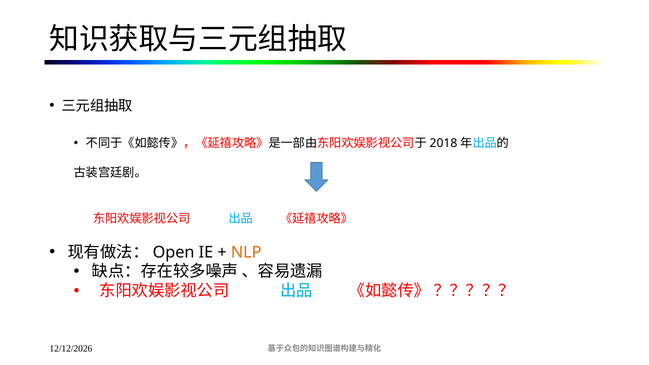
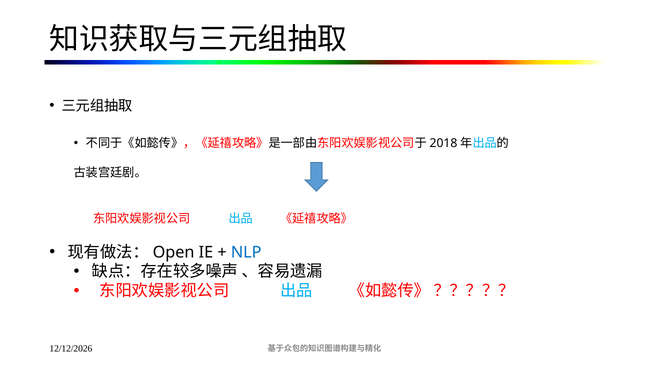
NLP colour: orange -> blue
